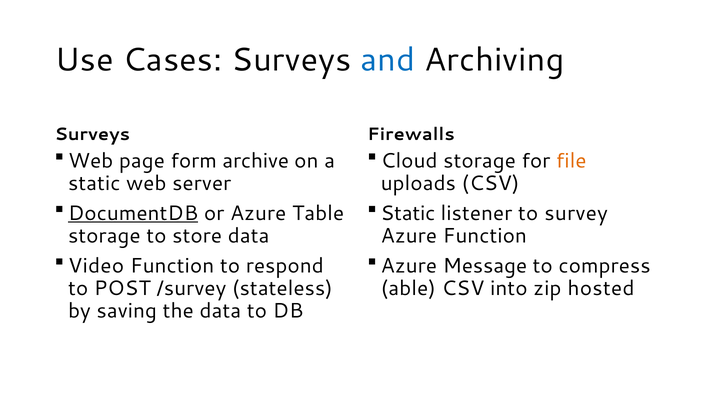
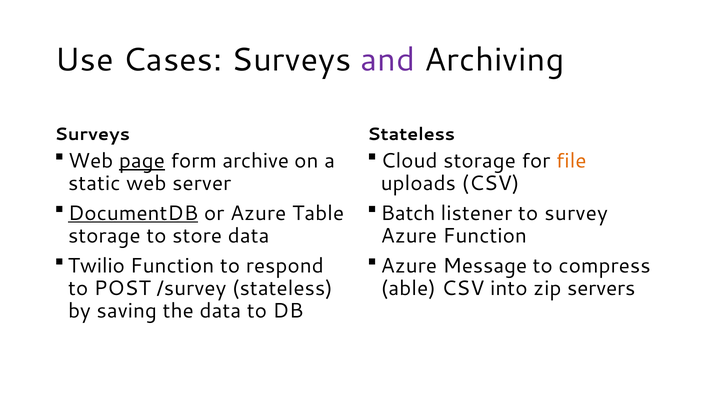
and colour: blue -> purple
Firewalls at (411, 134): Firewalls -> Stateless
page underline: none -> present
Static at (408, 213): Static -> Batch
Video: Video -> Twilio
hosted: hosted -> servers
